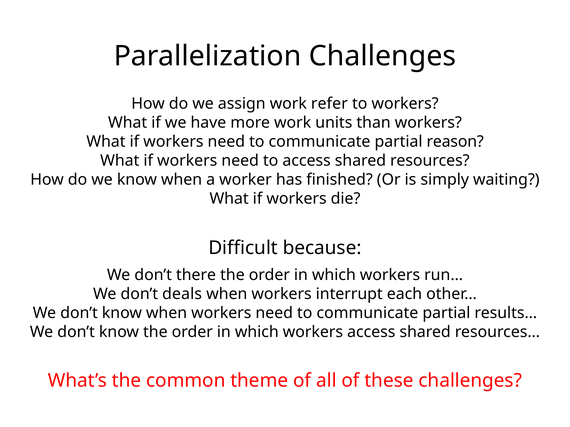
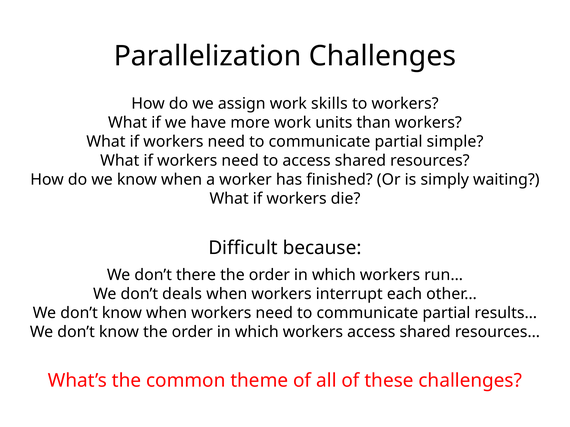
refer: refer -> skills
reason: reason -> simple
